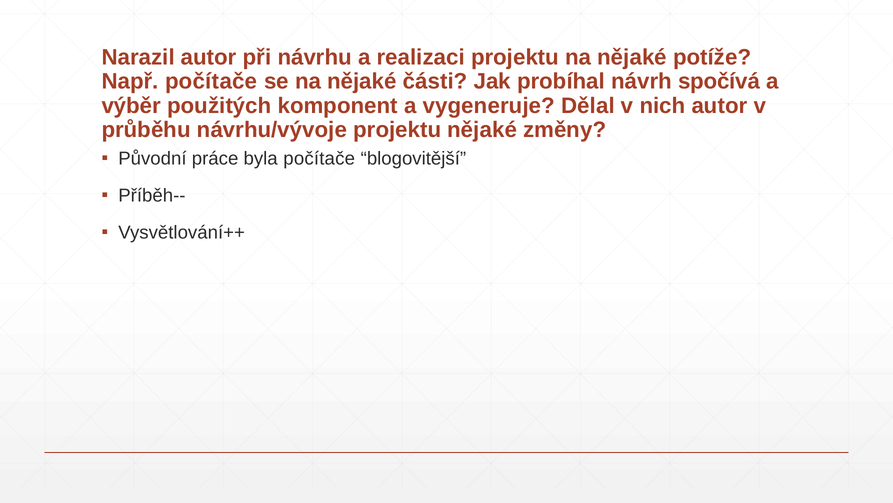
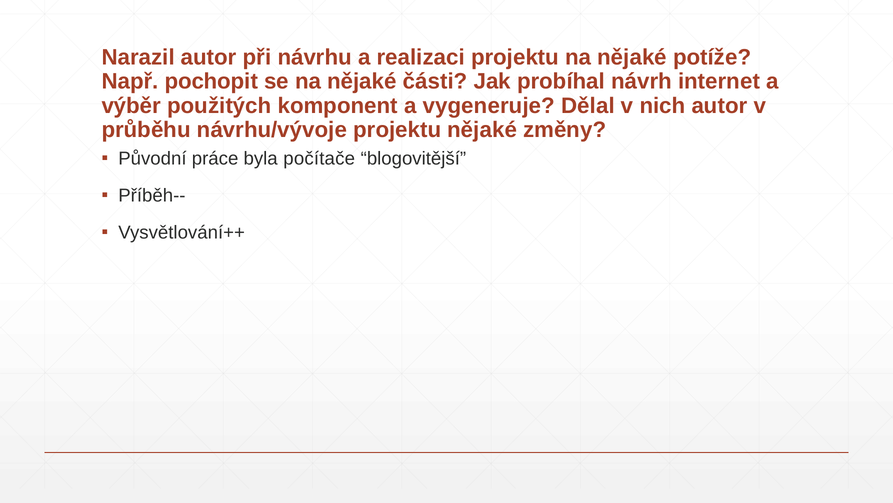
Např počítače: počítače -> pochopit
spočívá: spočívá -> internet
